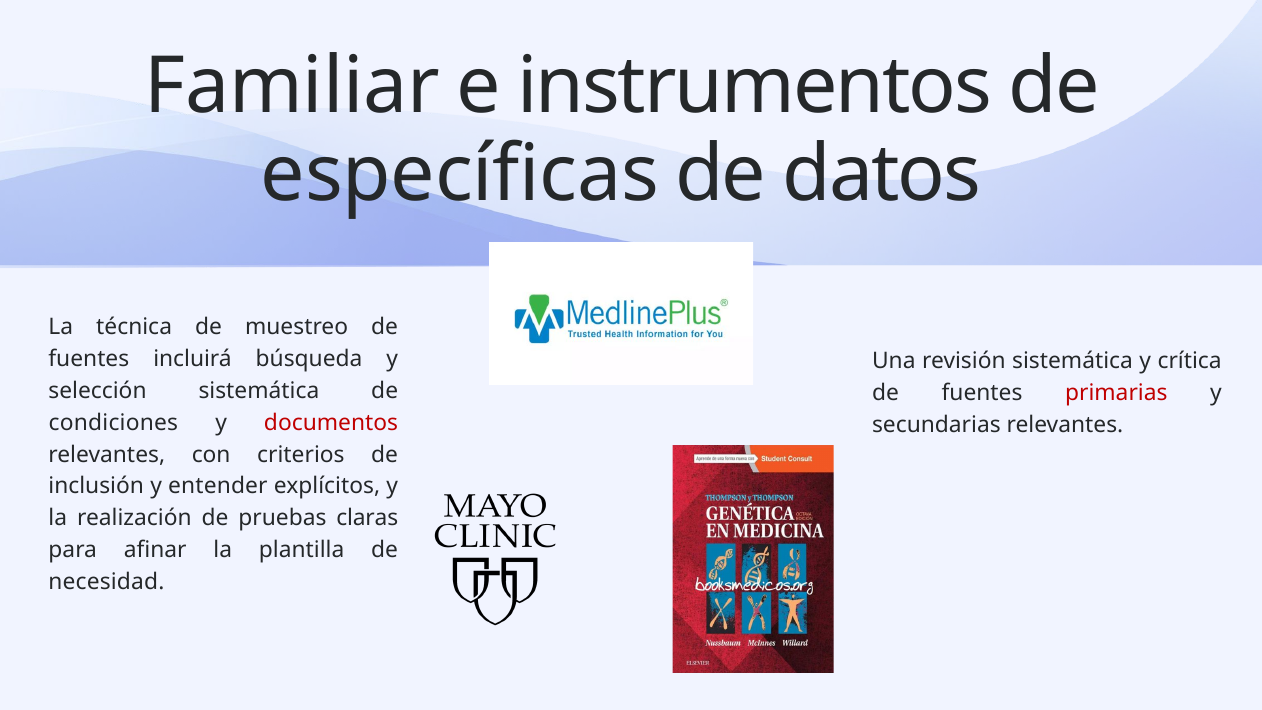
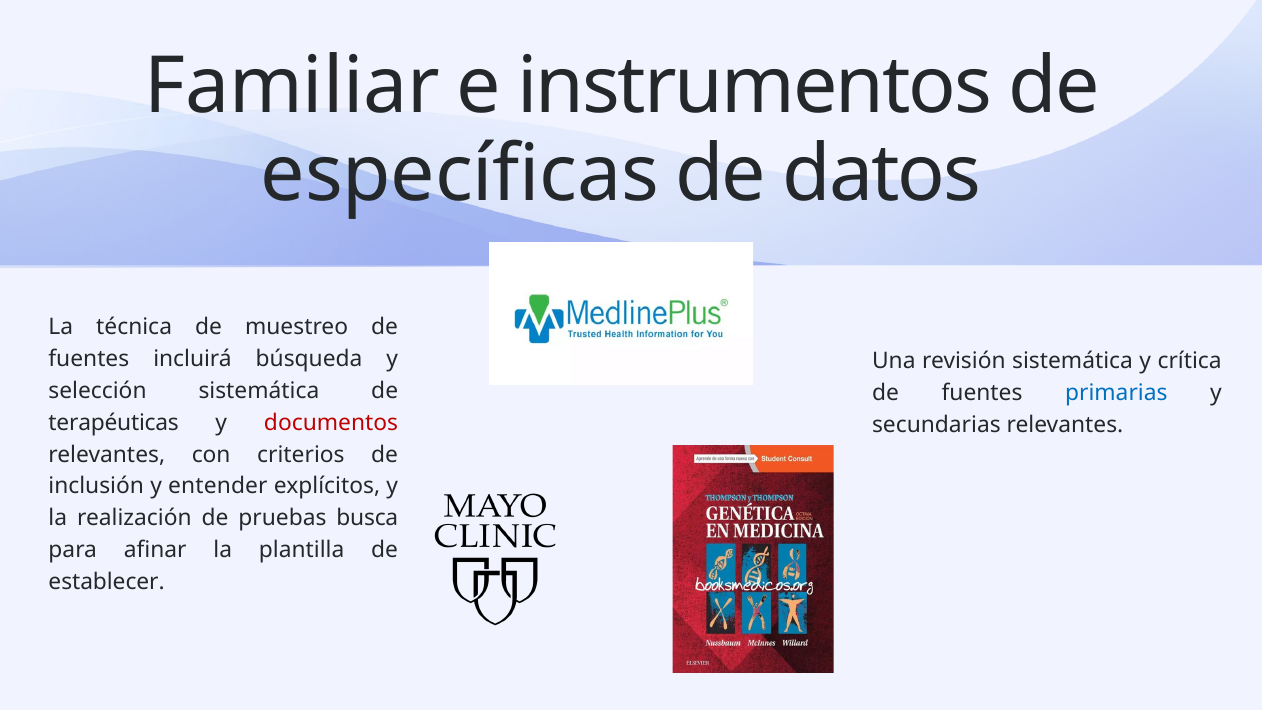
primarias colour: red -> blue
condiciones: condiciones -> terapéuticas
claras: claras -> busca
necesidad: necesidad -> establecer
